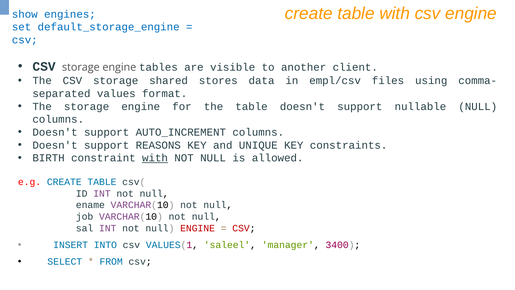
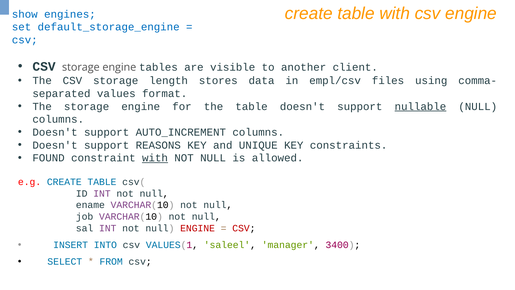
shared: shared -> length
nullable underline: none -> present
BIRTH: BIRTH -> FOUND
